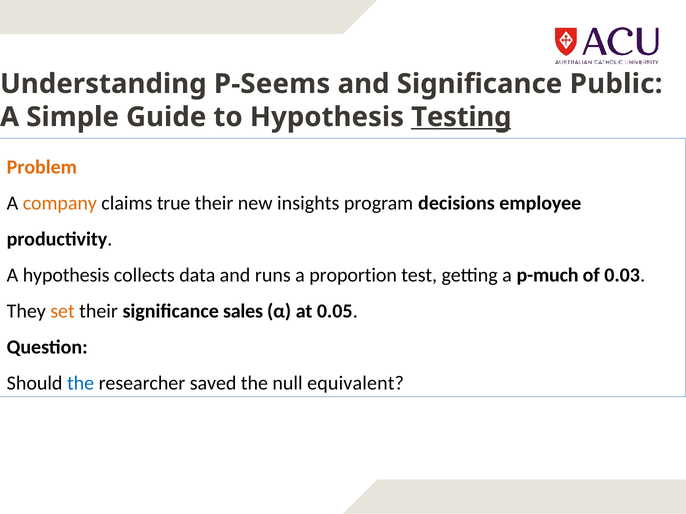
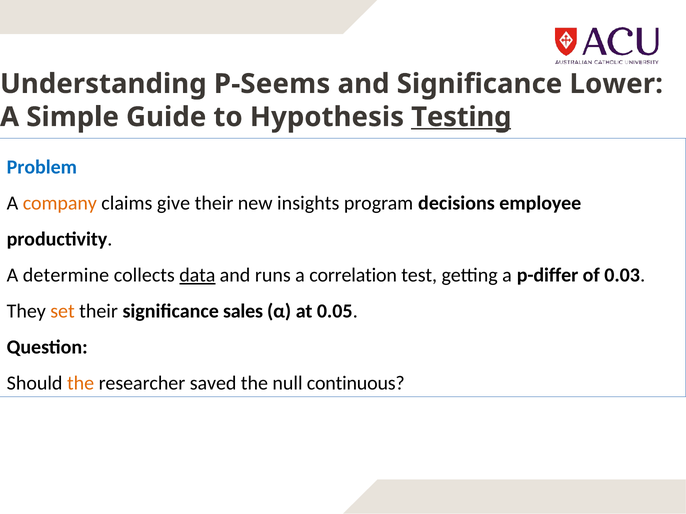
Public: Public -> Lower
Problem colour: orange -> blue
true: true -> give
A hypothesis: hypothesis -> determine
data underline: none -> present
proportion: proportion -> correlation
p-much: p-much -> p-differ
the at (81, 383) colour: blue -> orange
equivalent: equivalent -> continuous
